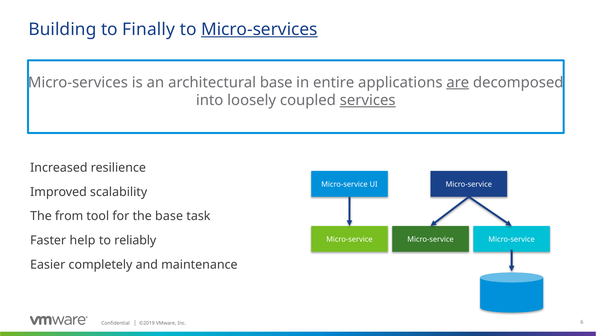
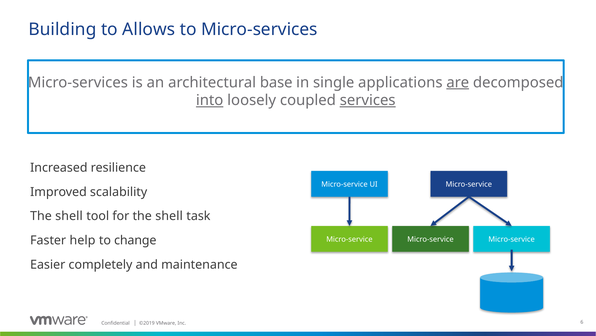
Finally: Finally -> Allows
Micro-services at (259, 29) underline: present -> none
entire: entire -> single
into underline: none -> present
from at (69, 216): from -> shell
for the base: base -> shell
reliably: reliably -> change
